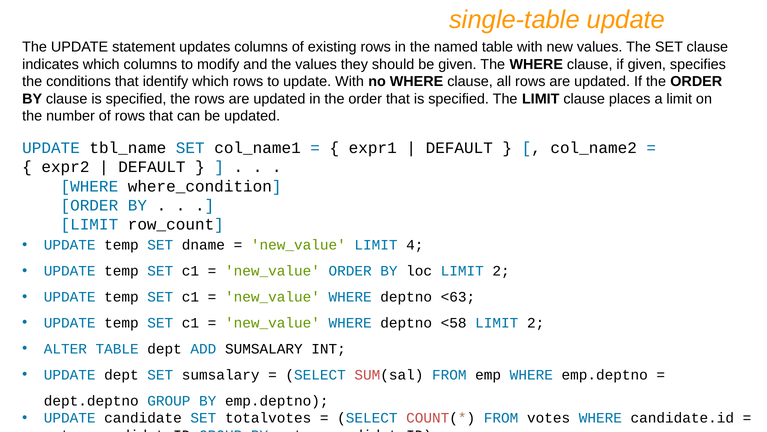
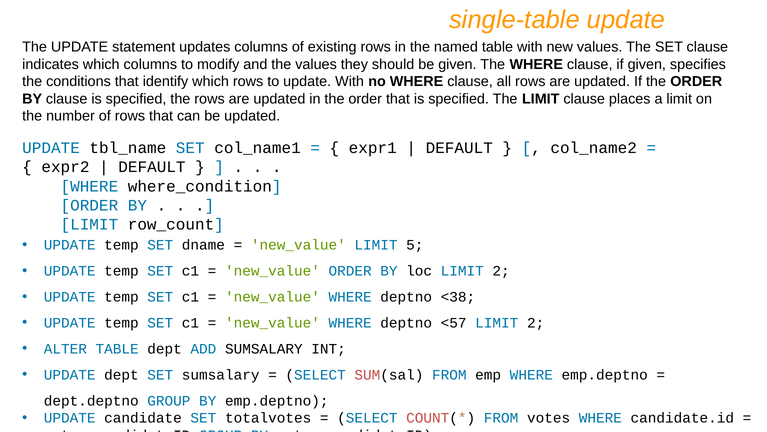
4: 4 -> 5
<63: <63 -> <38
<58: <58 -> <57
